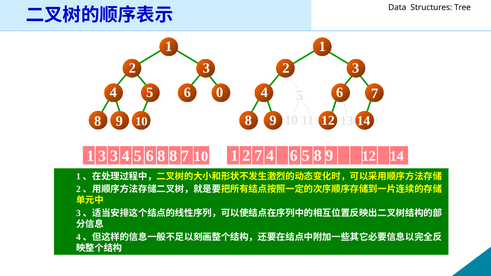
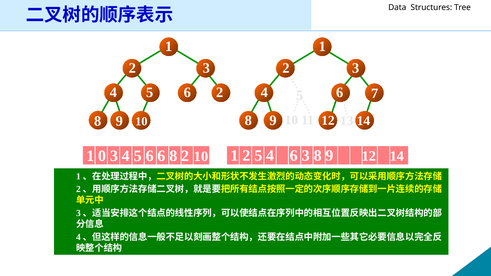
6 0: 0 -> 2
2 7: 7 -> 5
6 5: 5 -> 3
1 3: 3 -> 0
6 8: 8 -> 6
8 7: 7 -> 2
